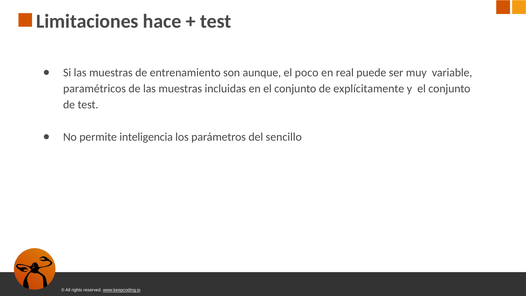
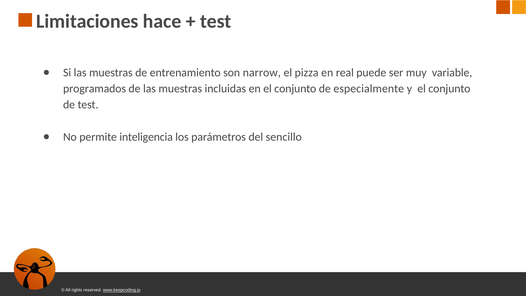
aunque: aunque -> narrow
poco: poco -> pizza
paramétricos: paramétricos -> programados
explícitamente: explícitamente -> especialmente
